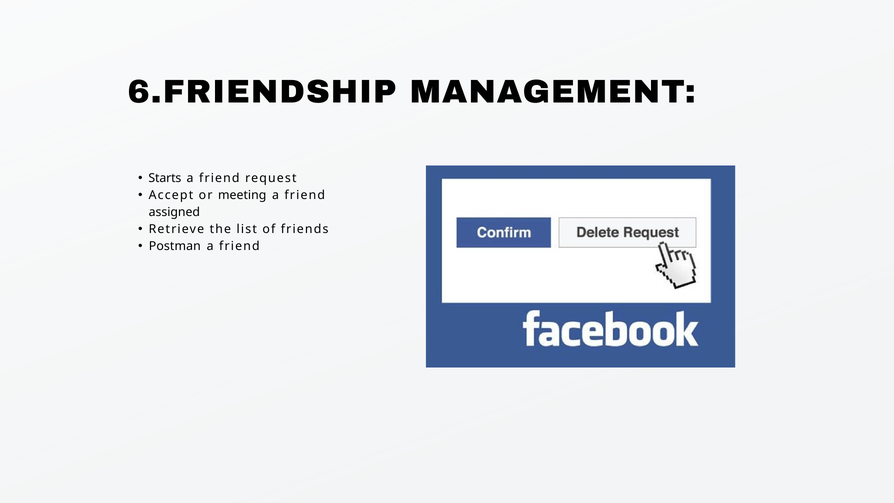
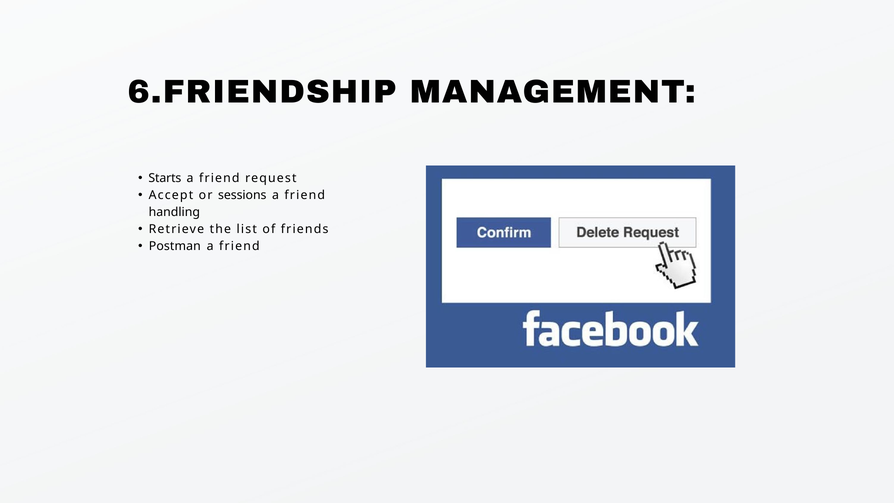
meeting: meeting -> sessions
assigned: assigned -> handling
